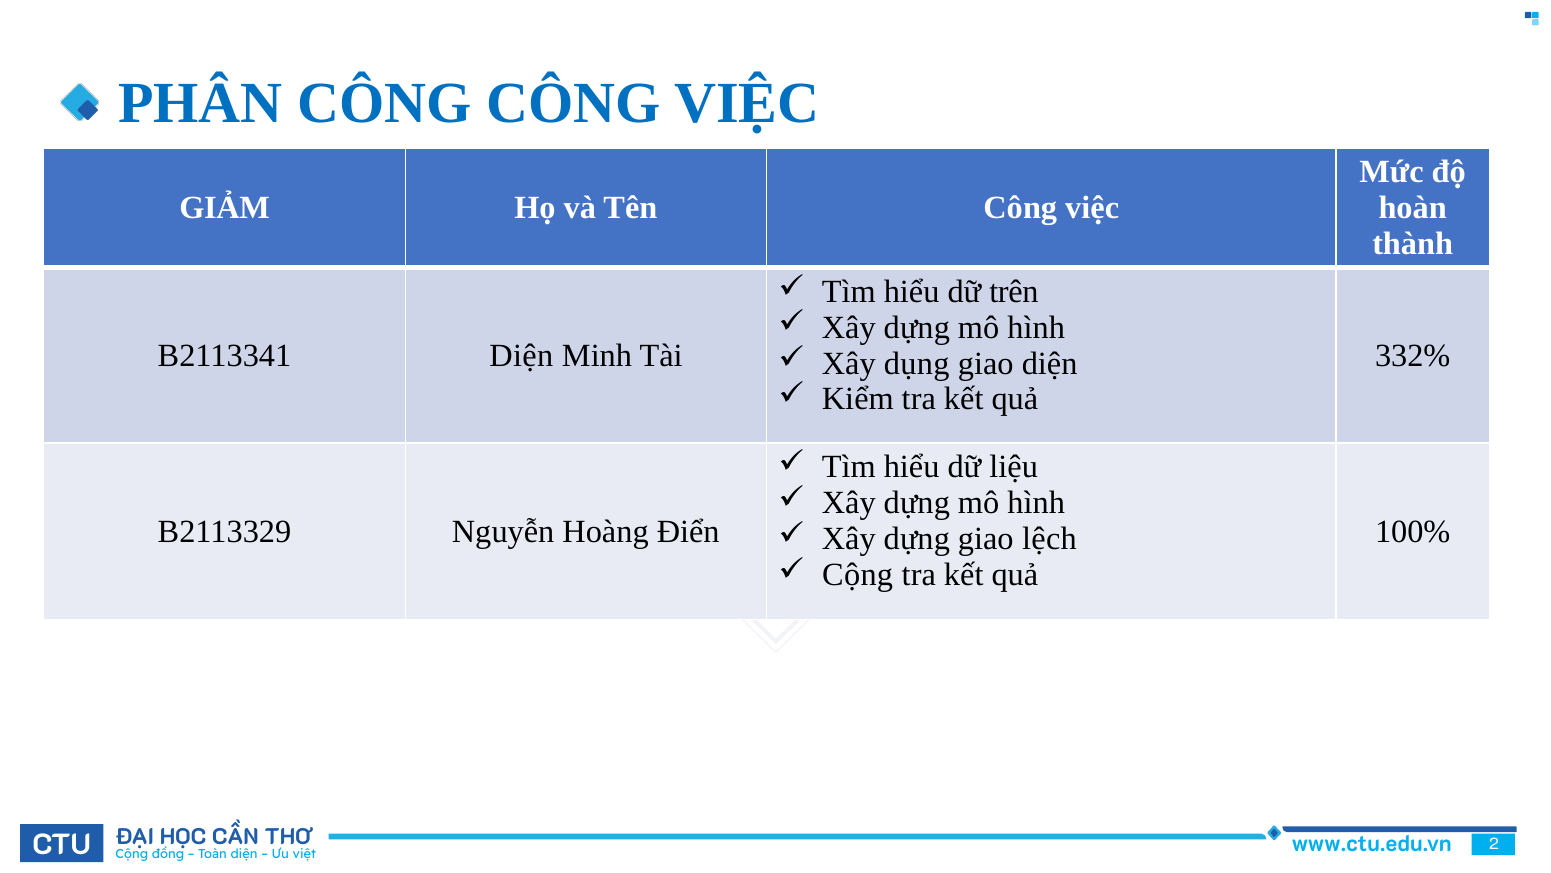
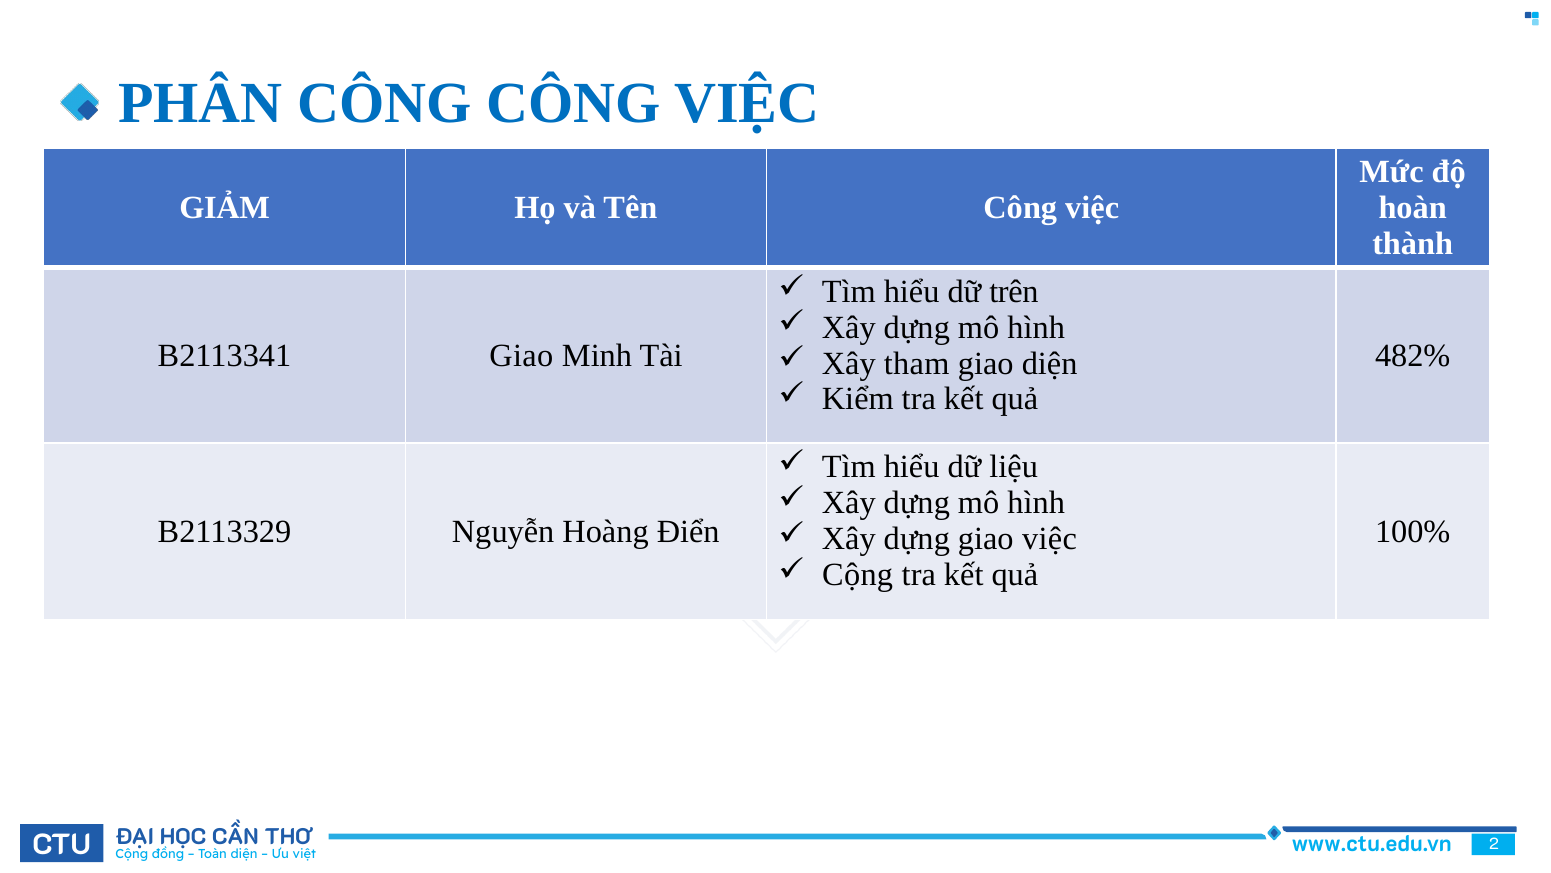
B2113341 Diện: Diện -> Giao
332%: 332% -> 482%
dụng: dụng -> tham
giao lệch: lệch -> việc
